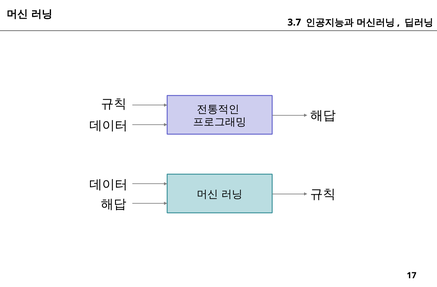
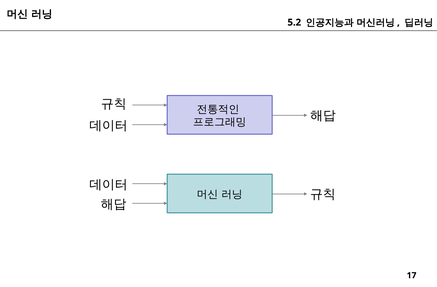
3.7: 3.7 -> 5.2
